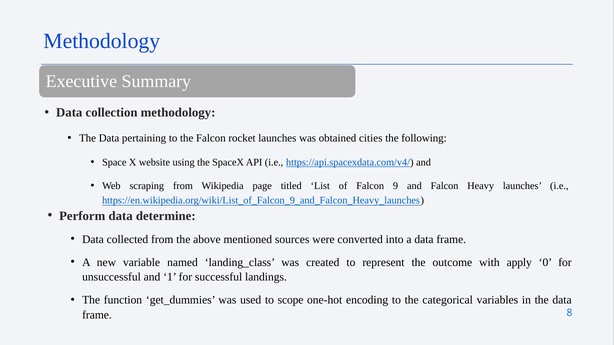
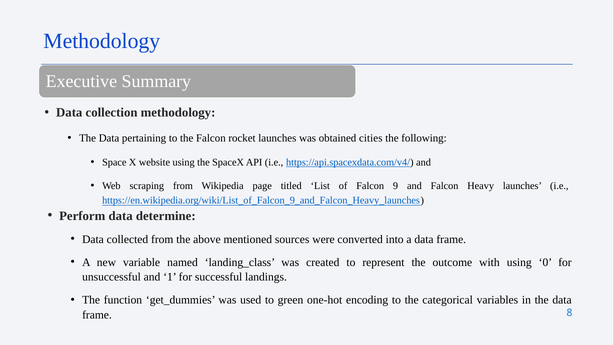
with apply: apply -> using
scope: scope -> green
